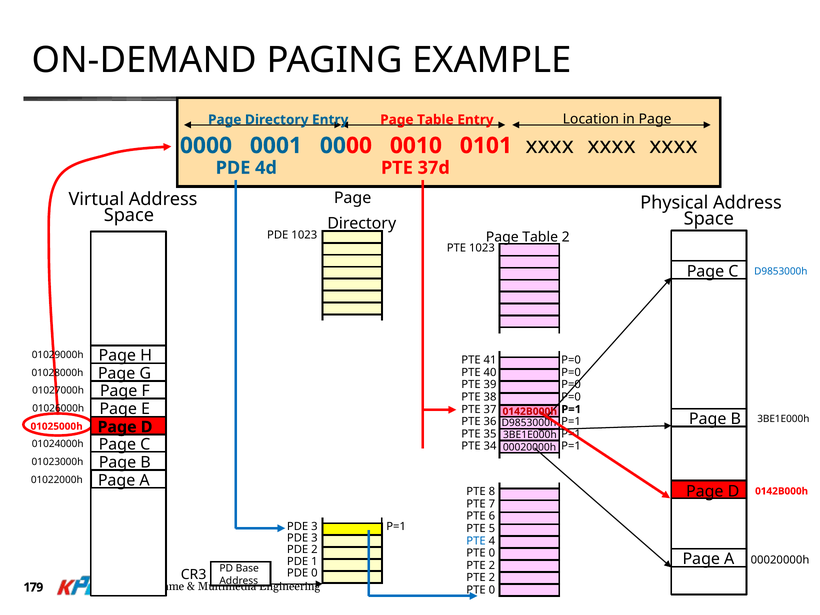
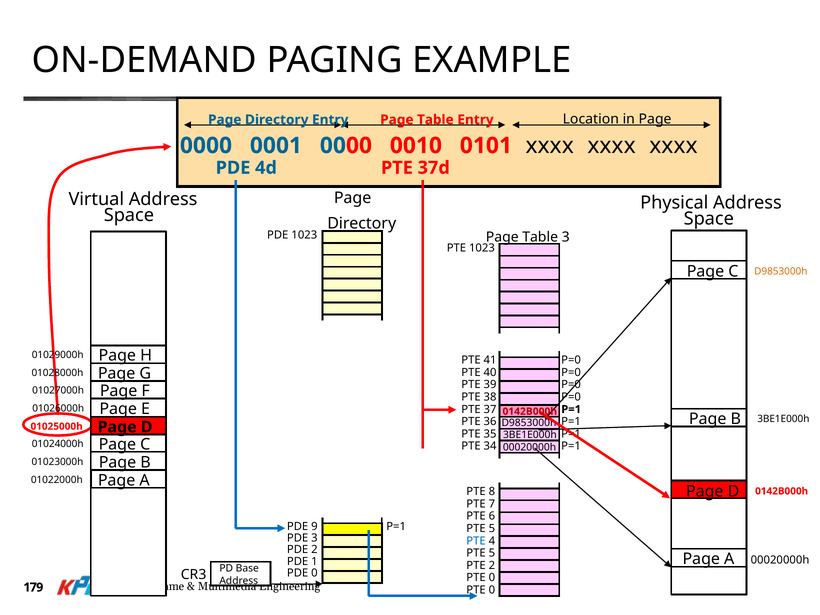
Table 2: 2 -> 3
D9853000h at (781, 272) colour: blue -> orange
3 at (314, 527): 3 -> 9
0 at (492, 553): 0 -> 5
2 at (492, 578): 2 -> 0
